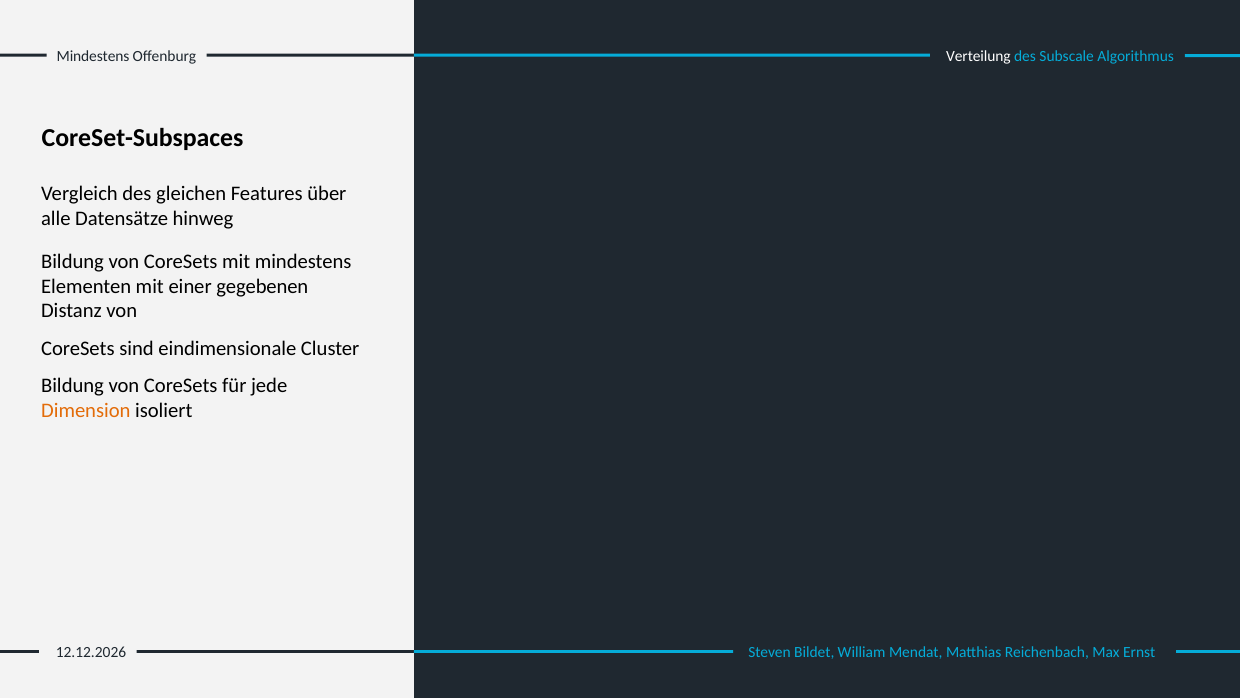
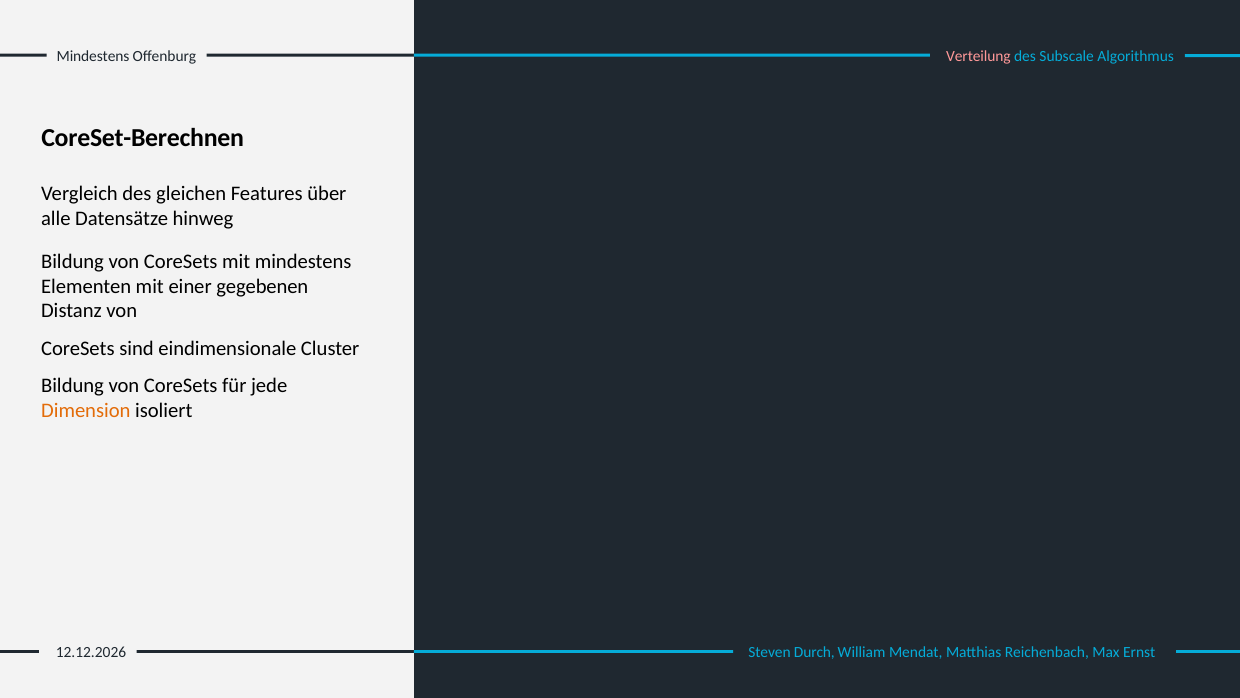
Verteilung colour: white -> pink
CoreSet-Subspaces: CoreSet-Subspaces -> CoreSet-Berechnen
Bildet: Bildet -> Durch
